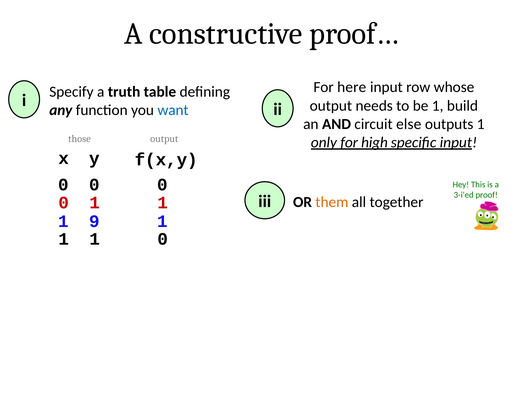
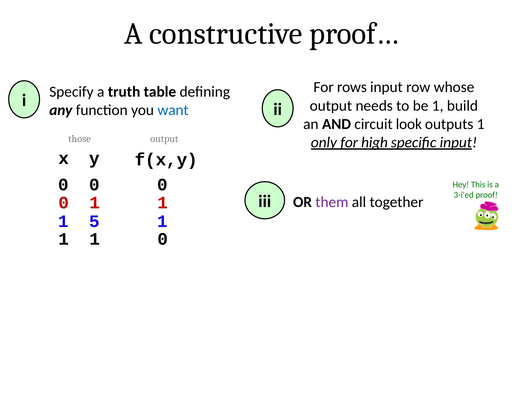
here: here -> rows
else: else -> look
them colour: orange -> purple
9: 9 -> 5
